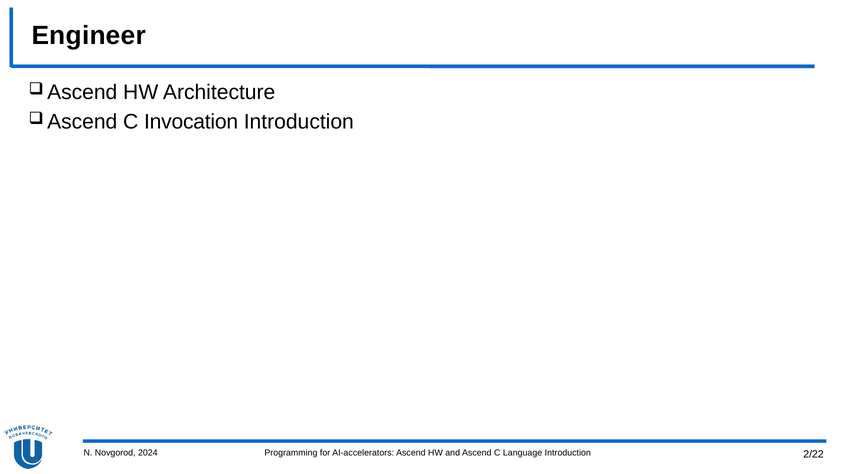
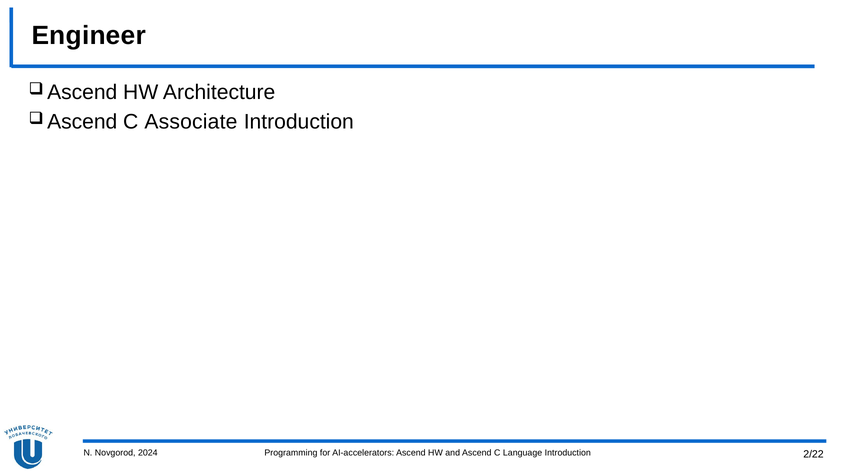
Invocation: Invocation -> Associate
